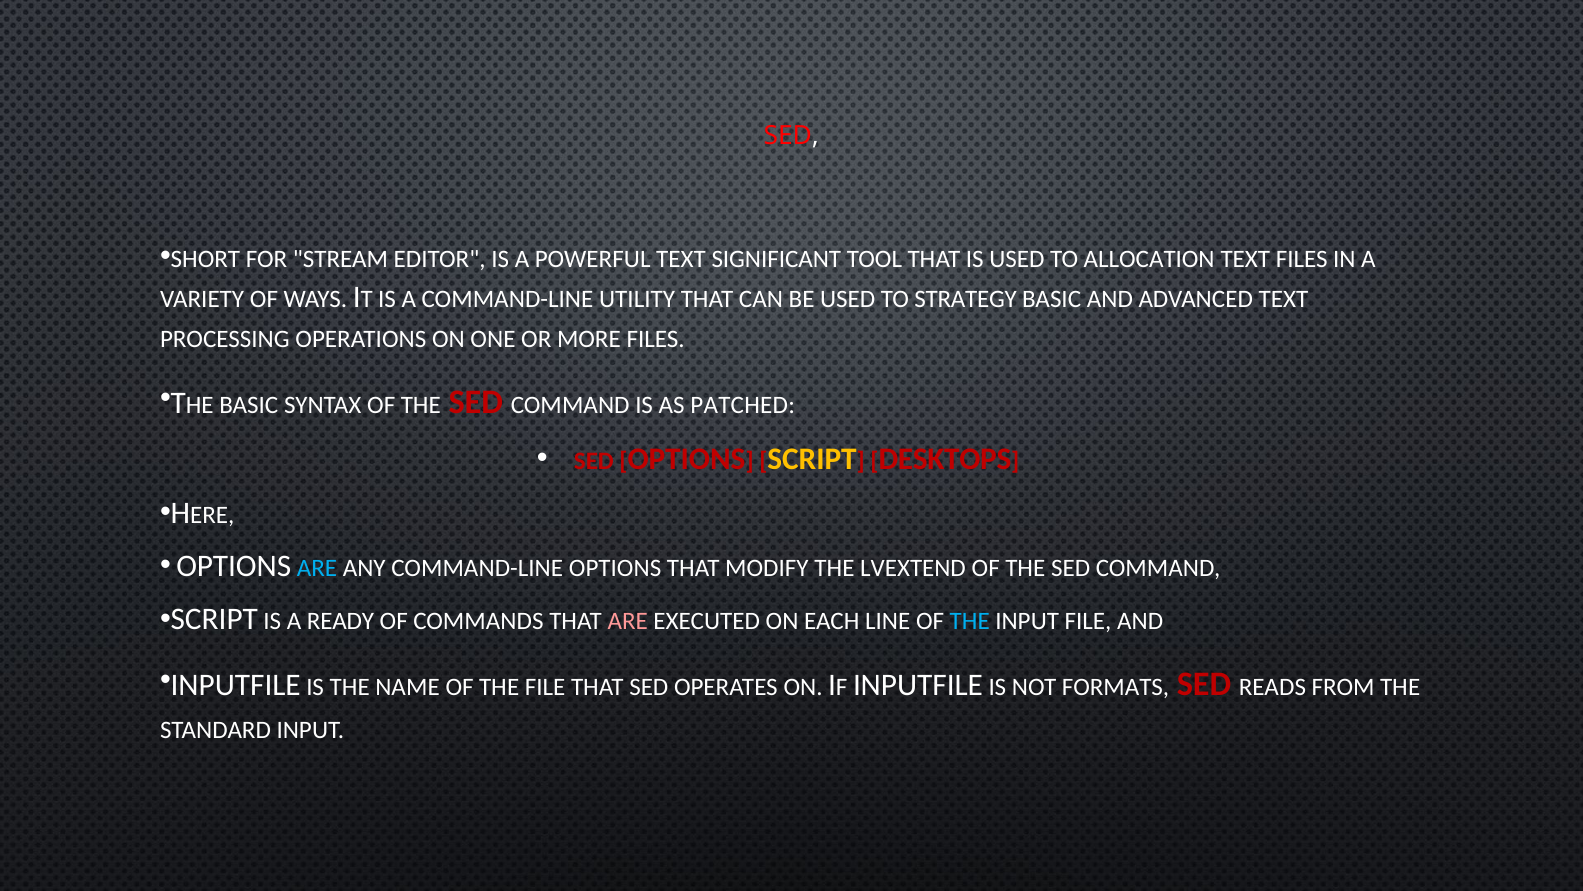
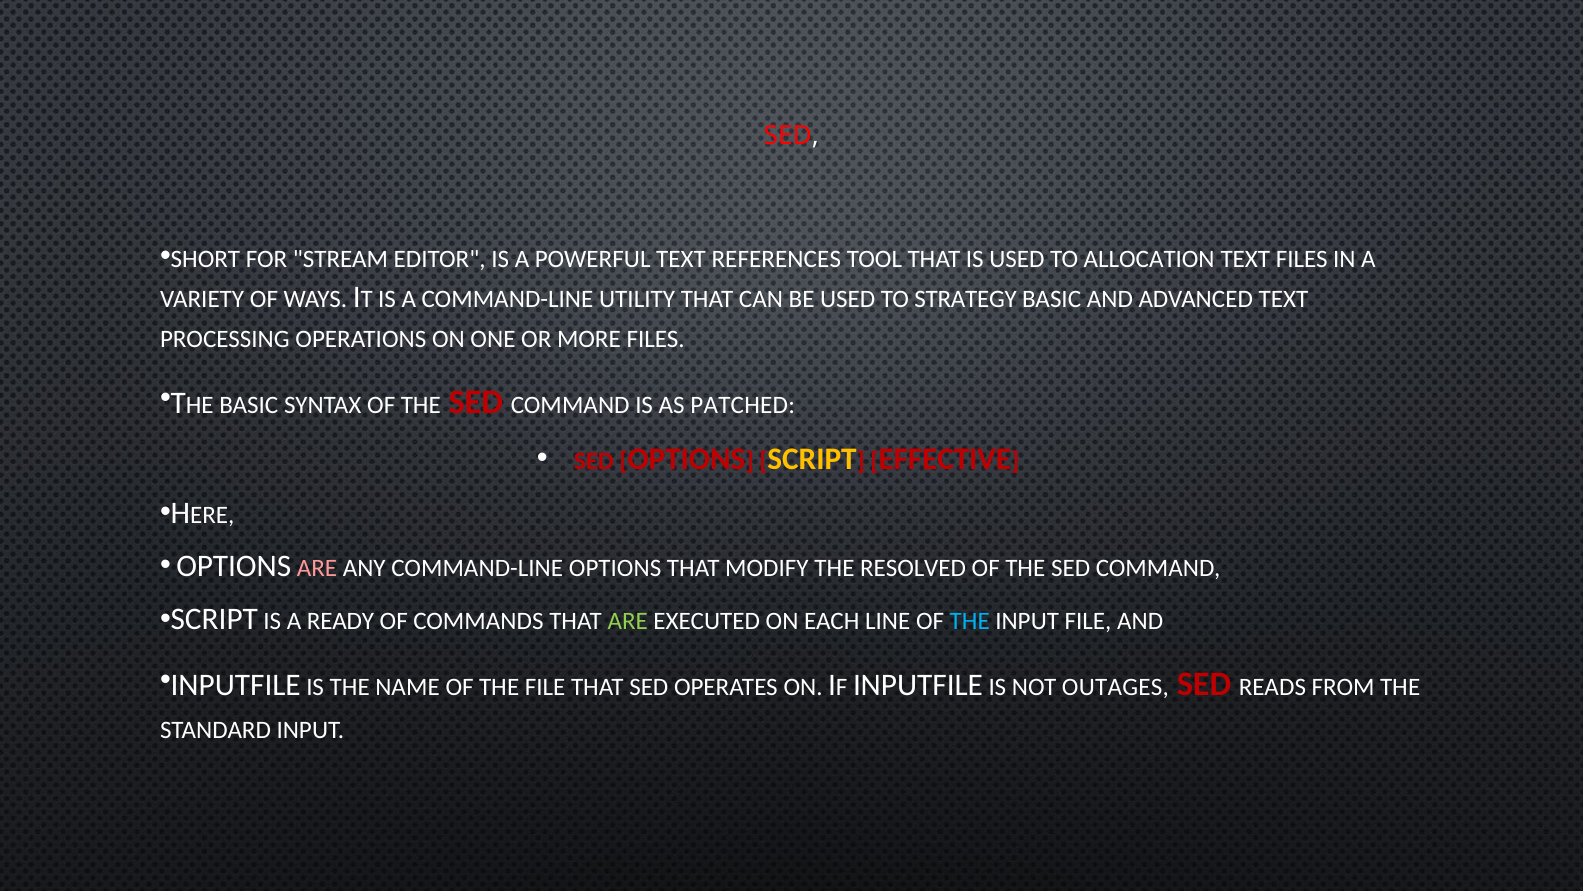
SIGNIFICANT: SIGNIFICANT -> REFERENCES
DESKTOPS: DESKTOPS -> EFFECTIVE
ARE at (317, 568) colour: light blue -> pink
LVEXTEND: LVEXTEND -> RESOLVED
ARE at (628, 621) colour: pink -> light green
FORMATS: FORMATS -> OUTAGES
